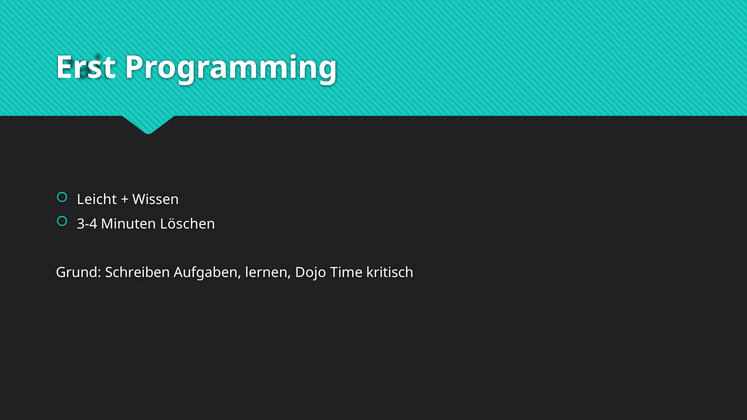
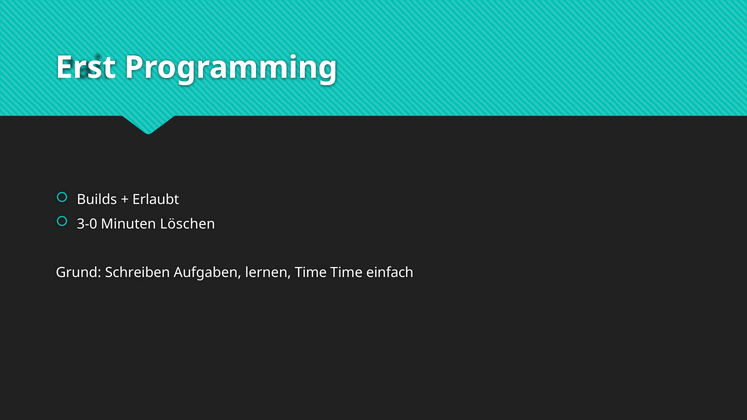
Leicht: Leicht -> Builds
Wissen: Wissen -> Erlaubt
3-4: 3-4 -> 3-0
lernen Dojo: Dojo -> Time
kritisch: kritisch -> einfach
